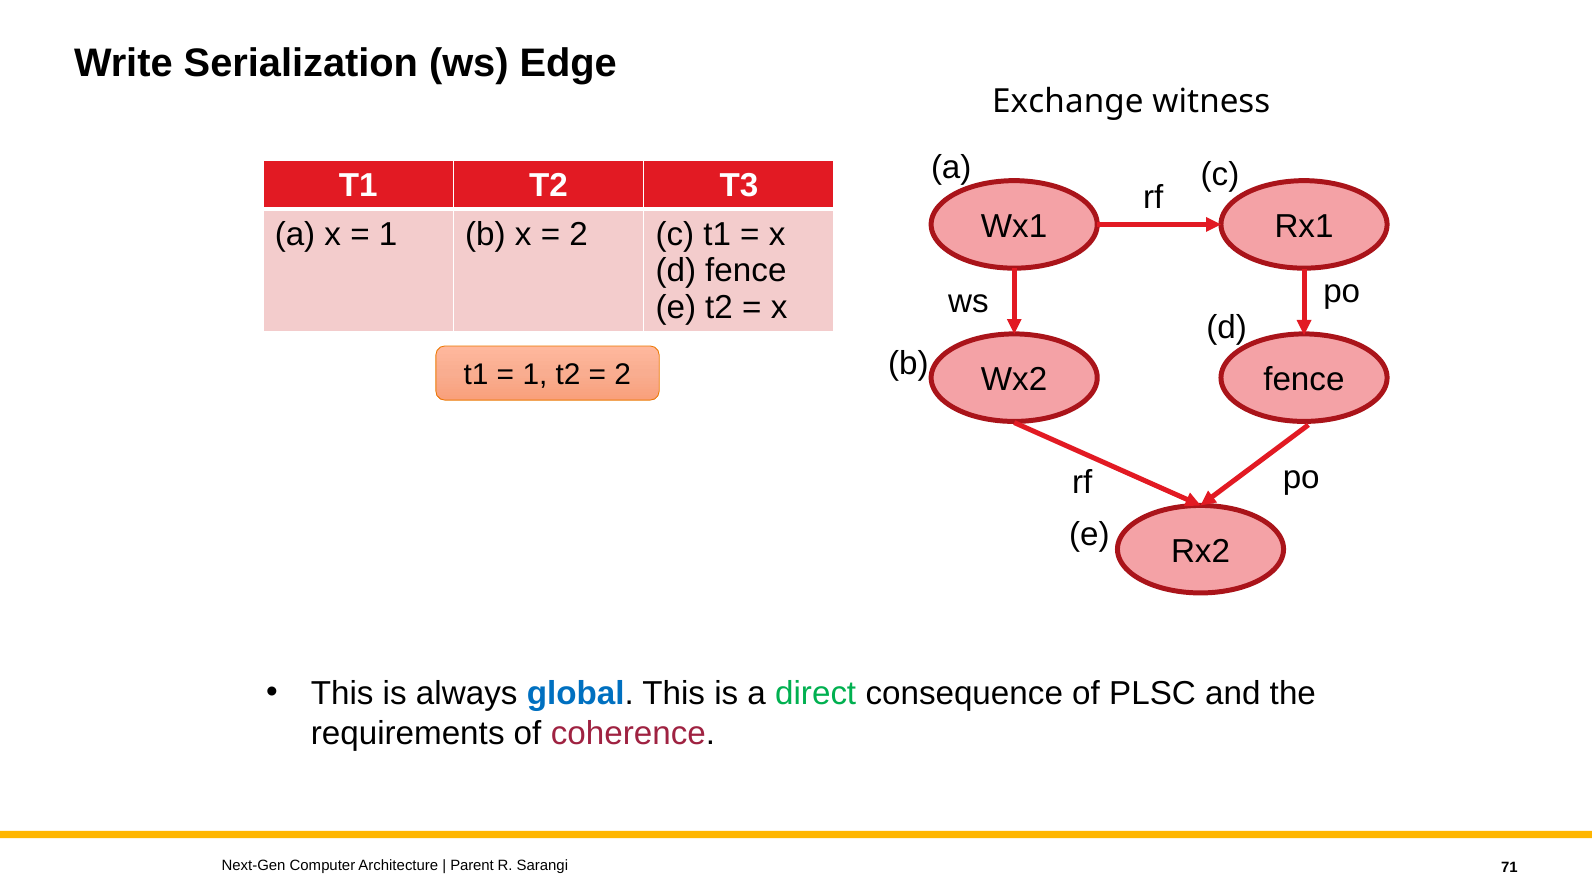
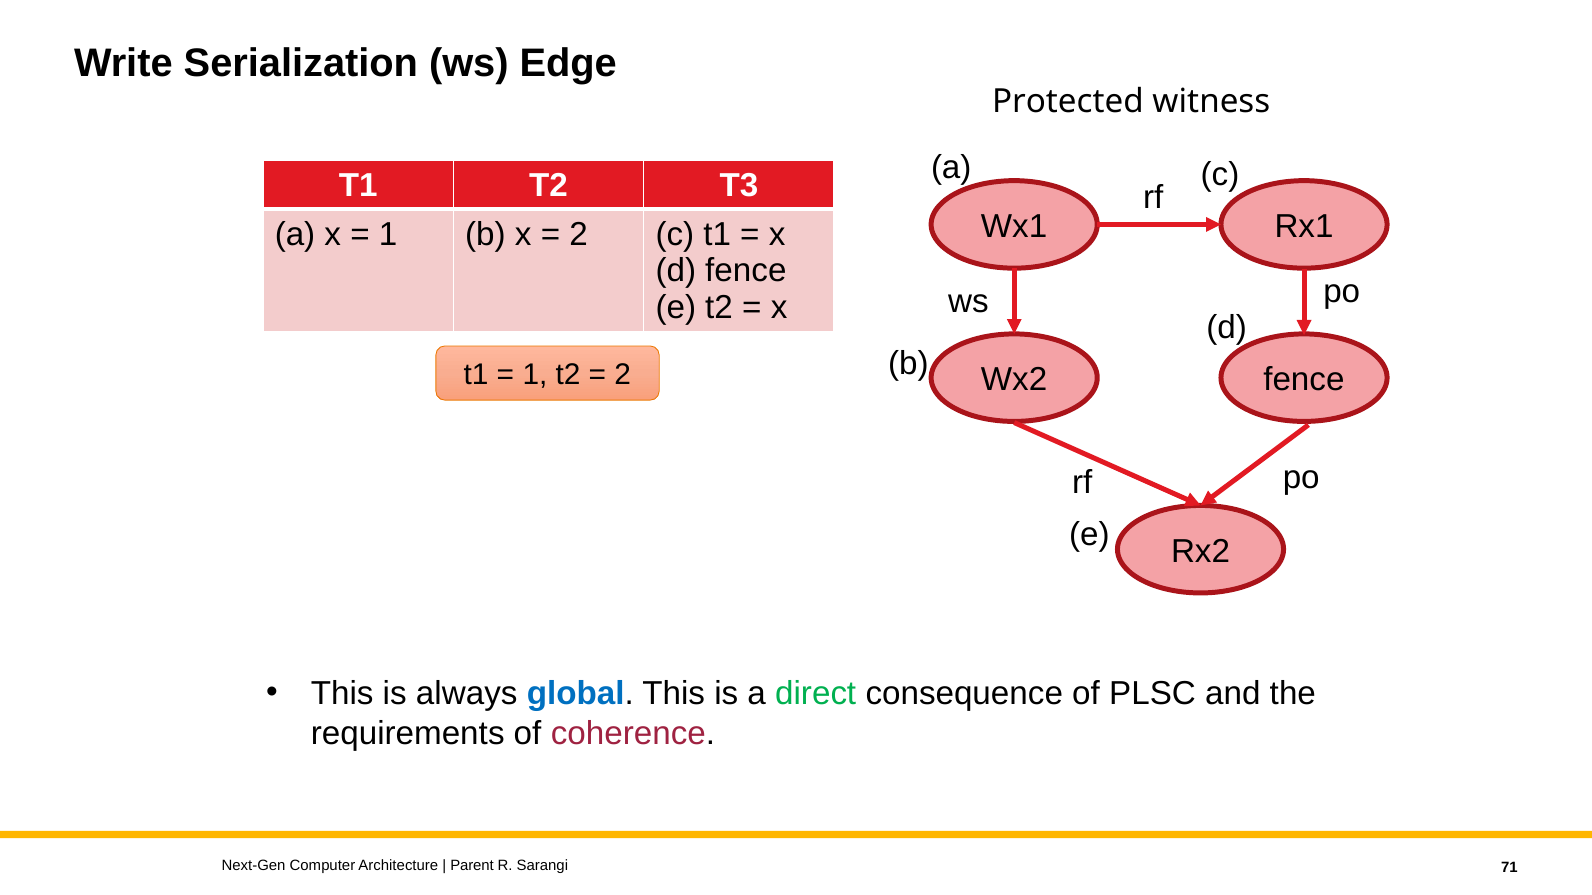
Exchange: Exchange -> Protected
